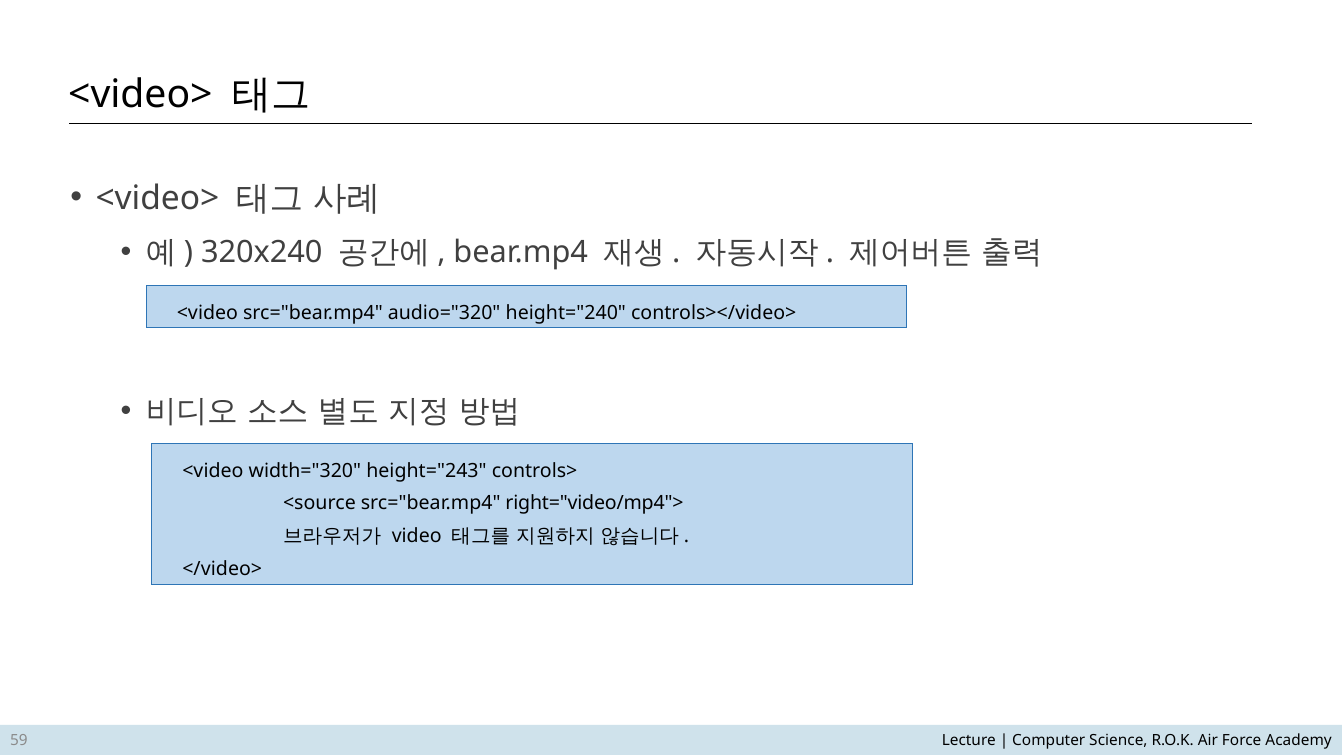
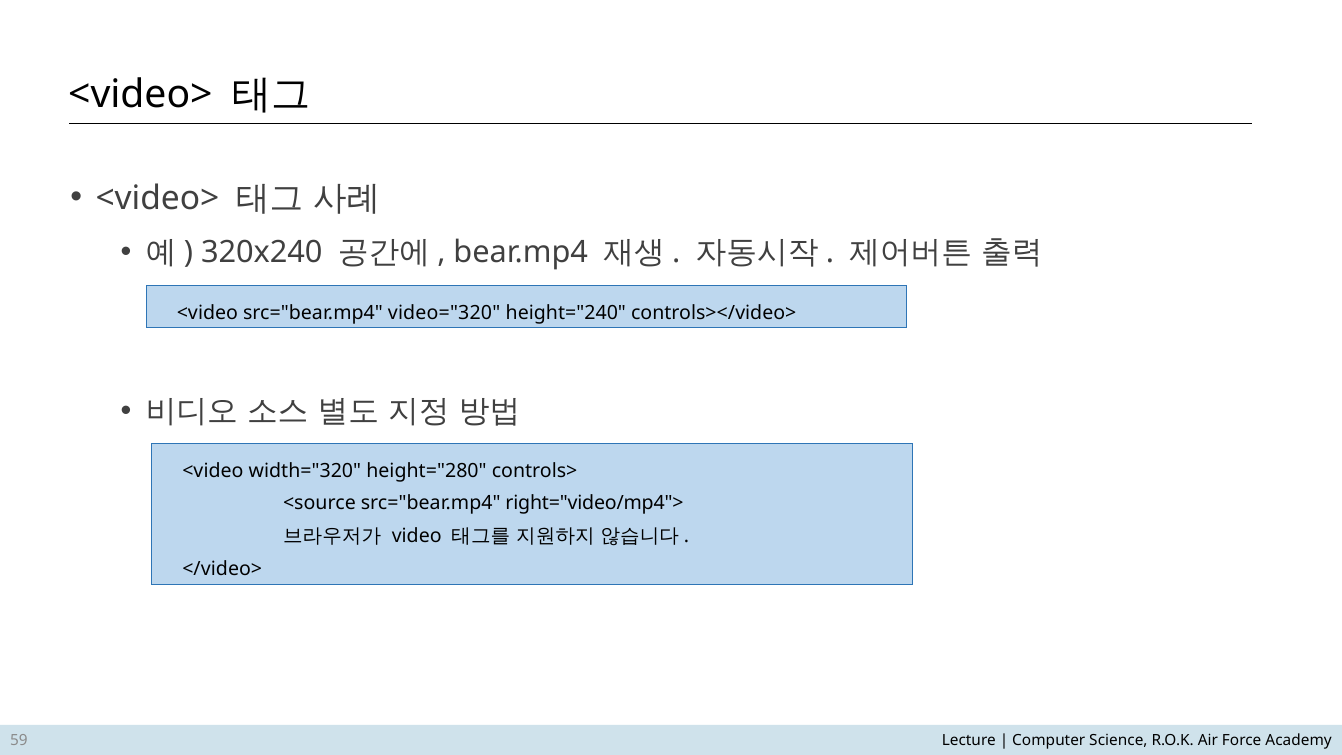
audio="320: audio="320 -> video="320
height="243: height="243 -> height="280
